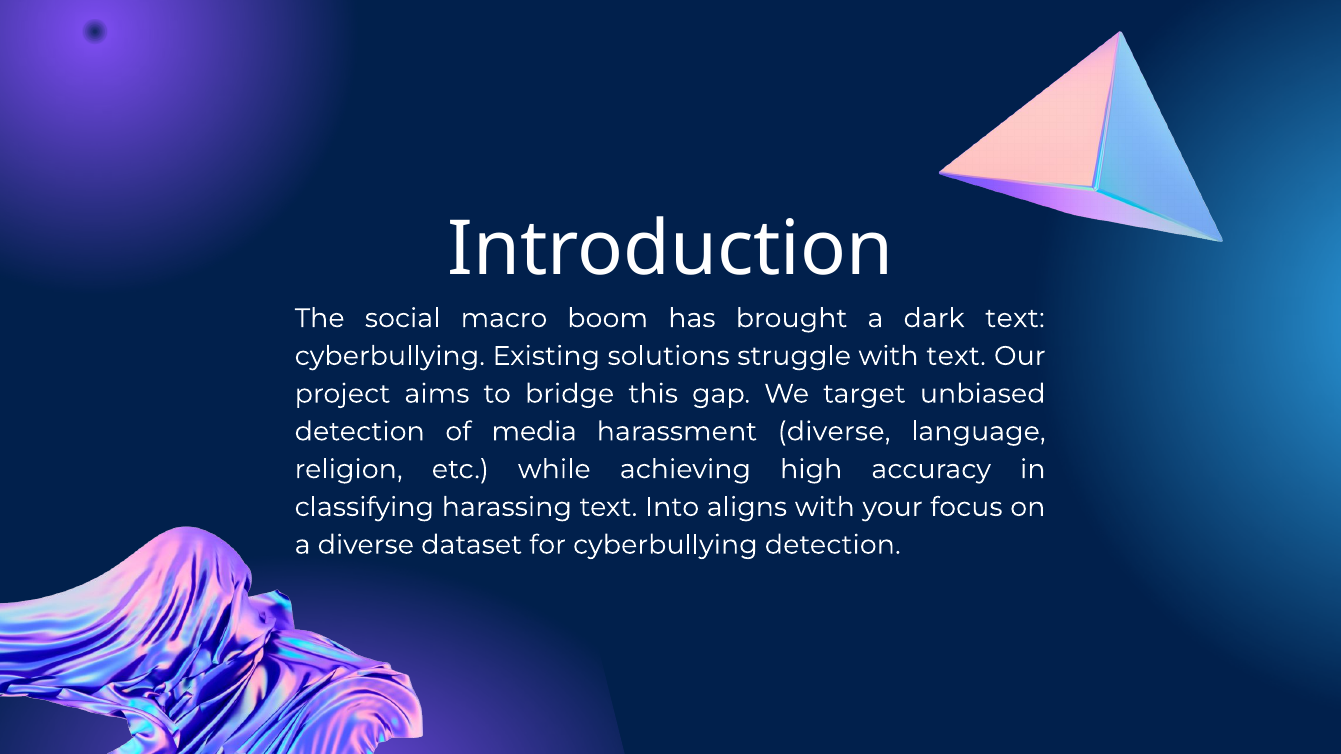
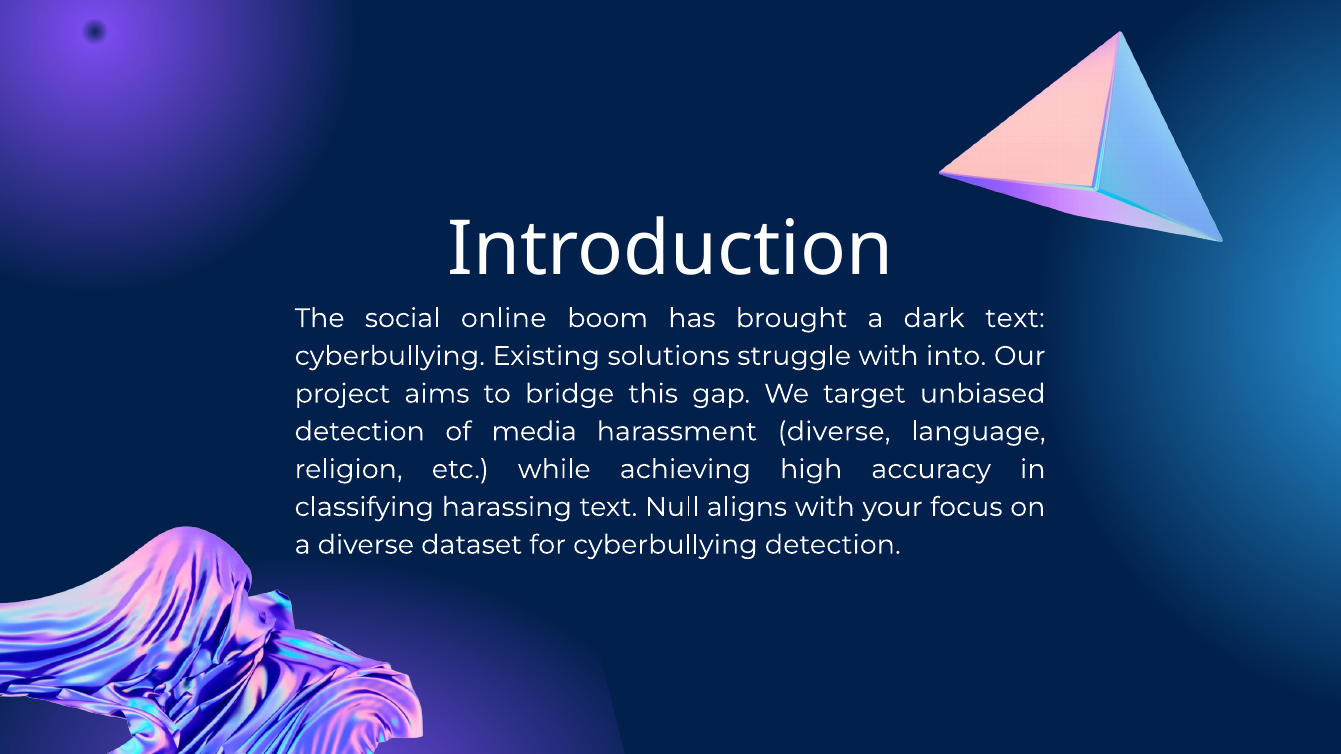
macro: macro -> online
with text: text -> into
Into: Into -> Null
